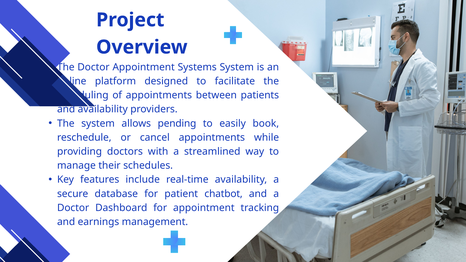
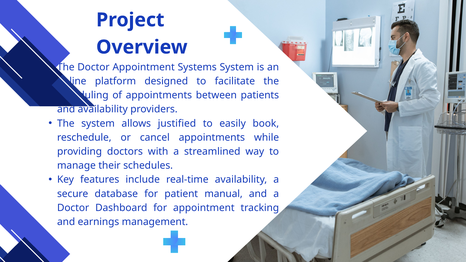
pending: pending -> justified
chatbot: chatbot -> manual
